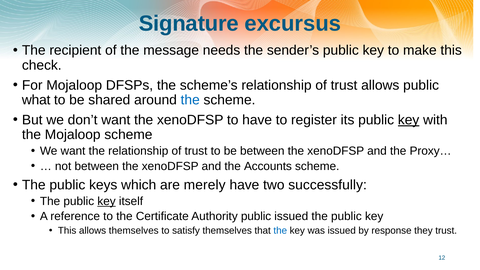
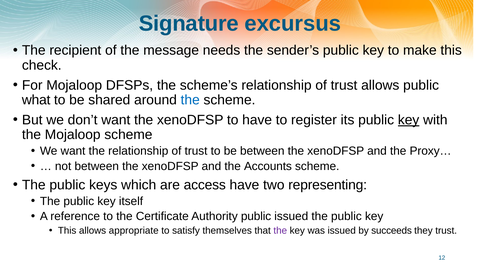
merely: merely -> access
successfully: successfully -> representing
key at (107, 201) underline: present -> none
allows themselves: themselves -> appropriate
the at (280, 231) colour: blue -> purple
response: response -> succeeds
